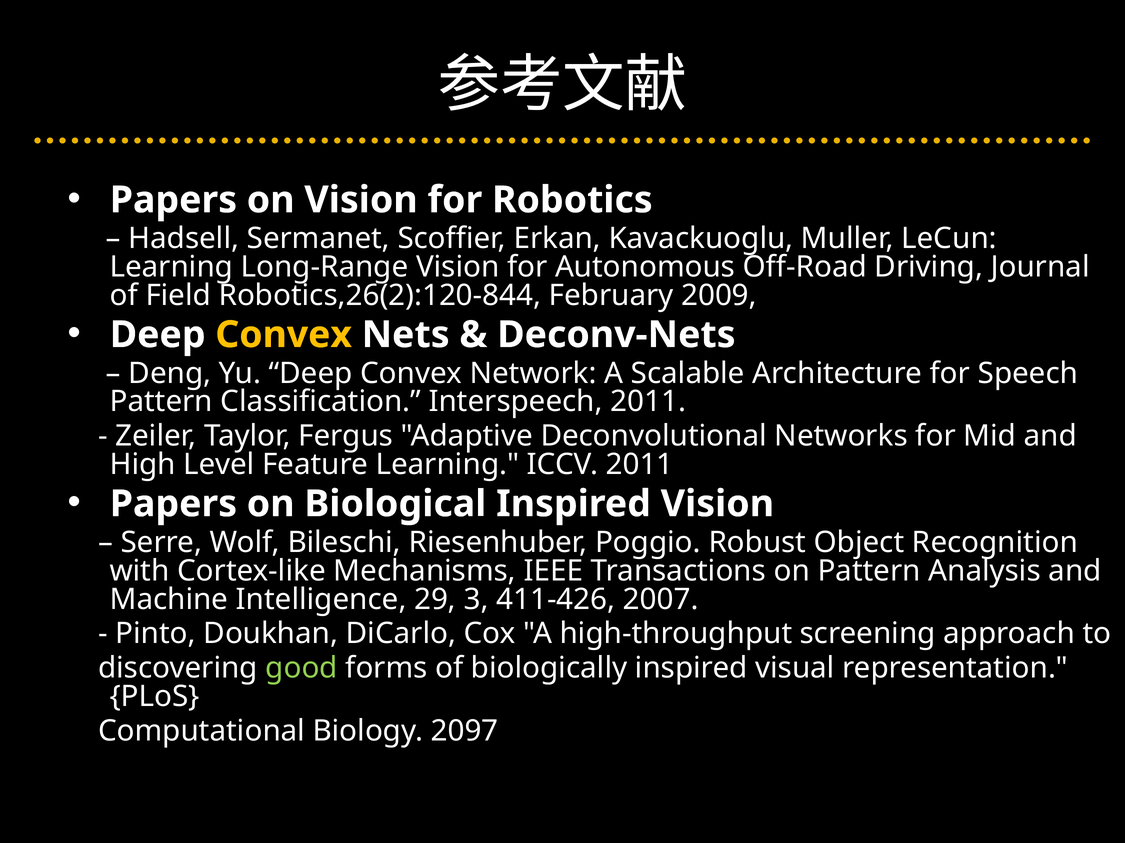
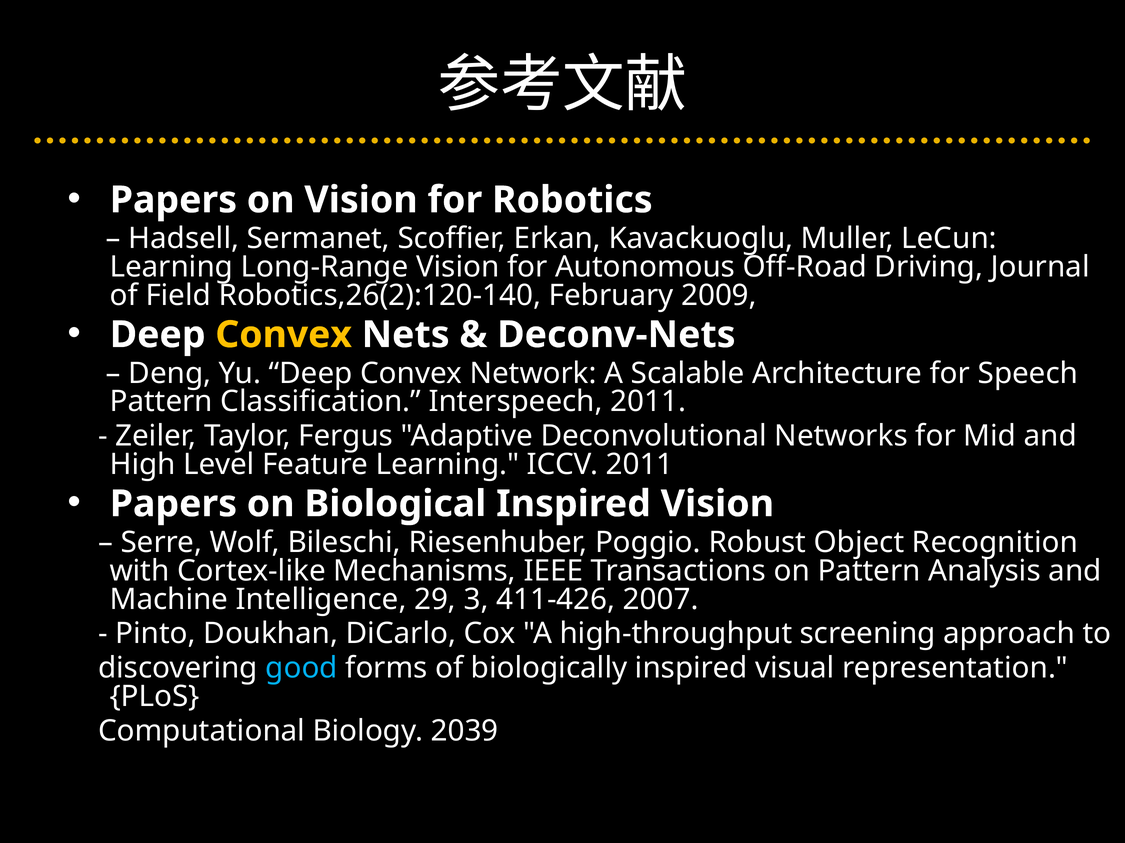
Robotics,26(2):120-844: Robotics,26(2):120-844 -> Robotics,26(2):120-140
good colour: light green -> light blue
2097: 2097 -> 2039
